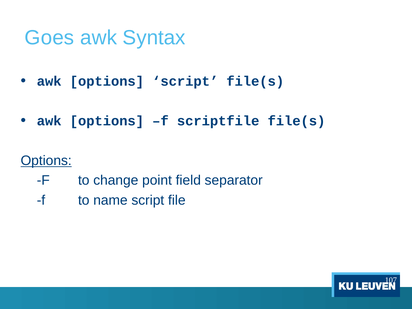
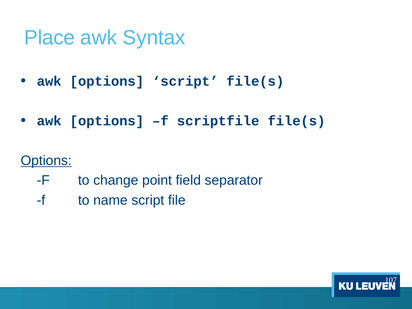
Goes: Goes -> Place
